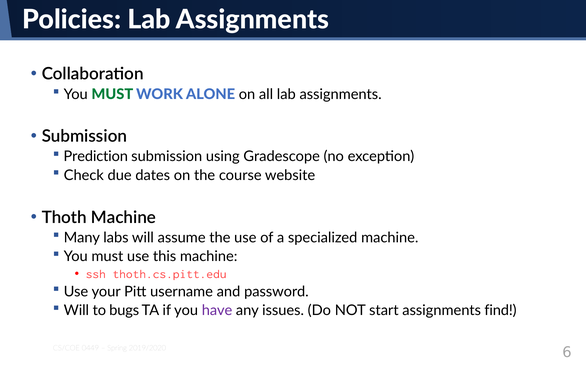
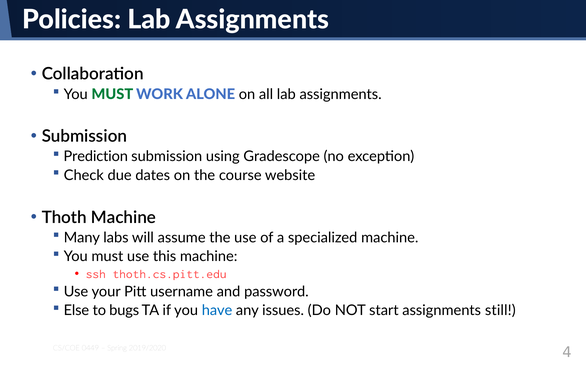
Will at (76, 311): Will -> Else
have colour: purple -> blue
find: find -> still
6: 6 -> 4
